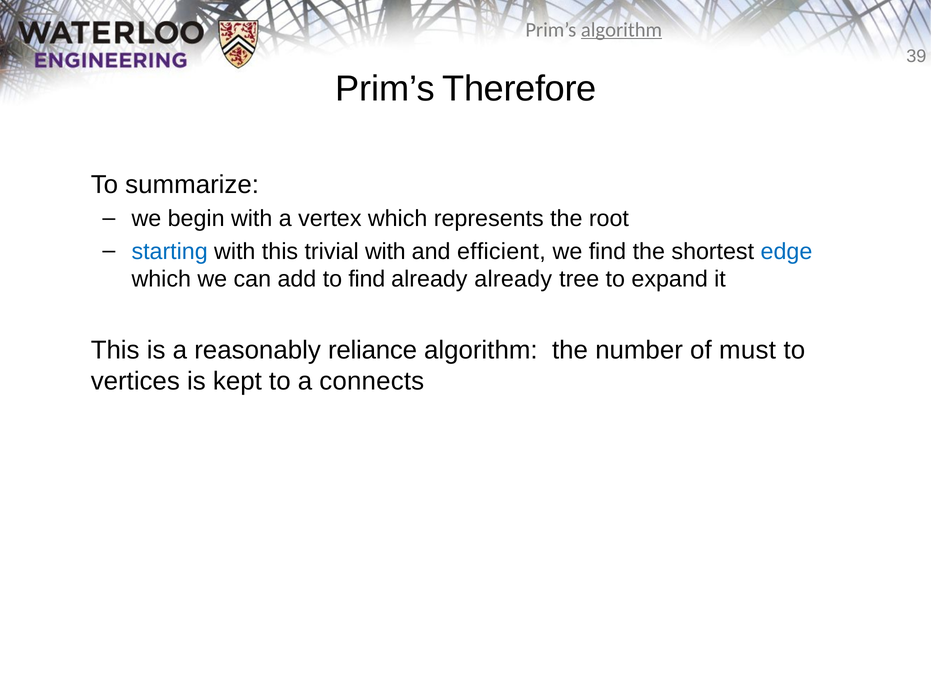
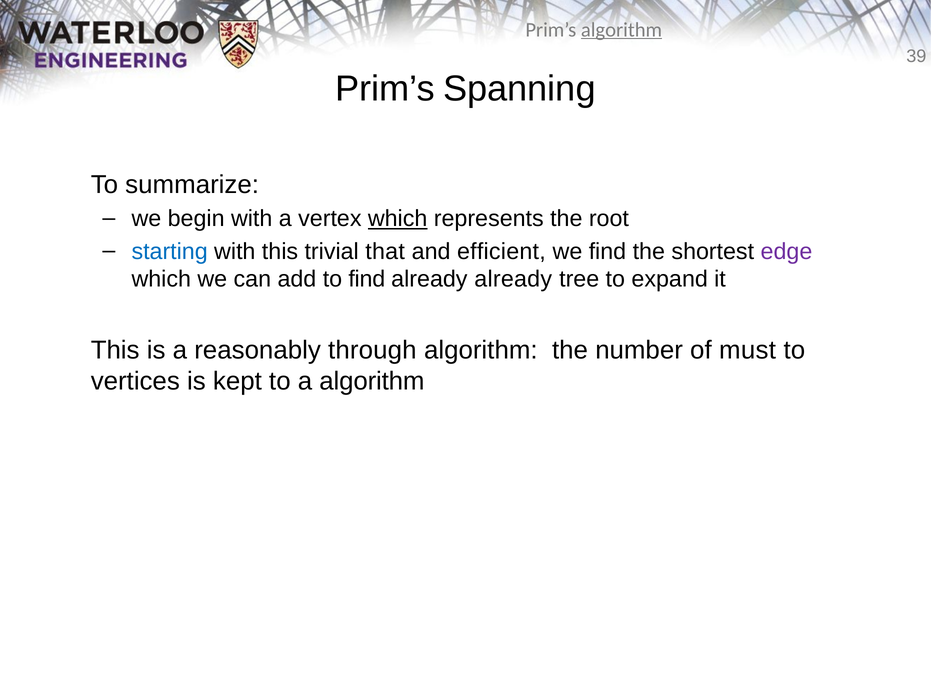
Therefore: Therefore -> Spanning
which at (398, 219) underline: none -> present
trivial with: with -> that
edge colour: blue -> purple
reliance: reliance -> through
a connects: connects -> algorithm
